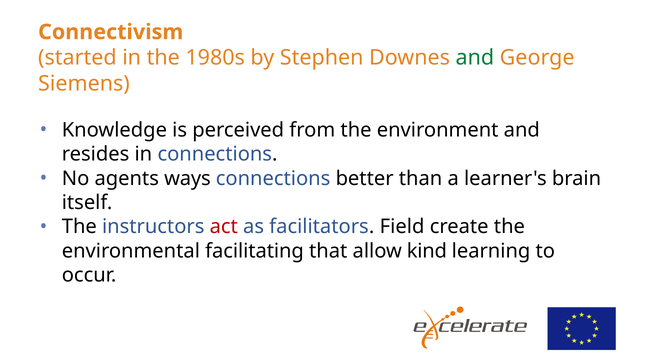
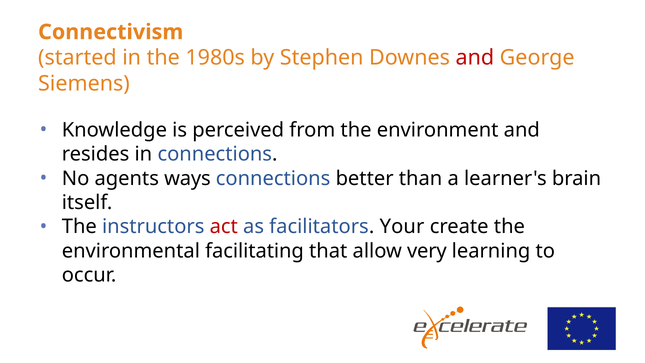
and at (475, 58) colour: green -> red
Field: Field -> Your
kind: kind -> very
